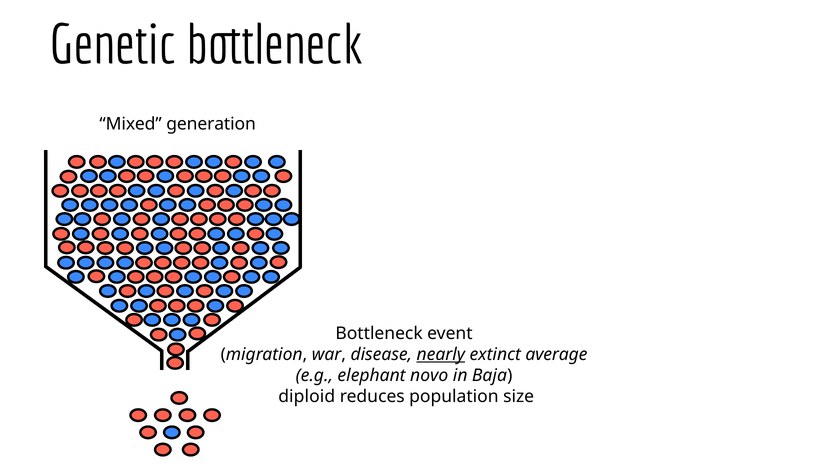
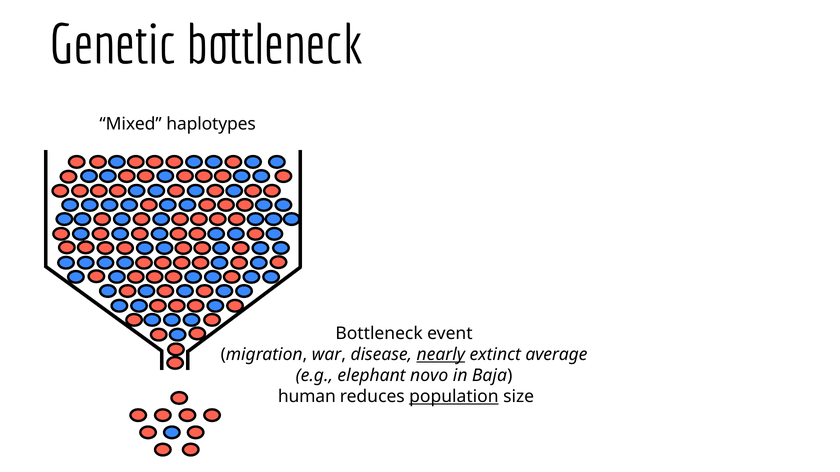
generation: generation -> haplotypes
diploid: diploid -> human
population underline: none -> present
